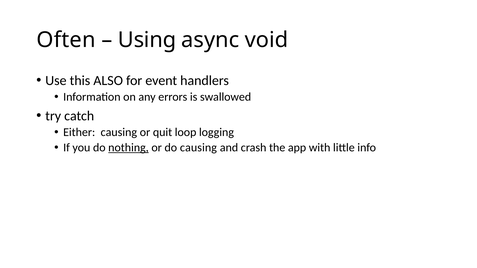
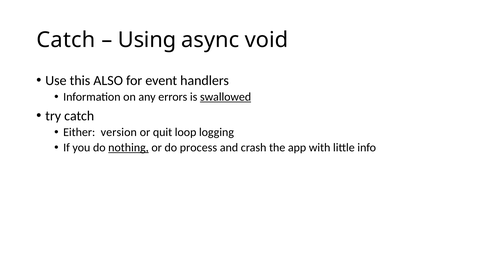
Often at (66, 40): Often -> Catch
swallowed underline: none -> present
Either causing: causing -> version
do causing: causing -> process
